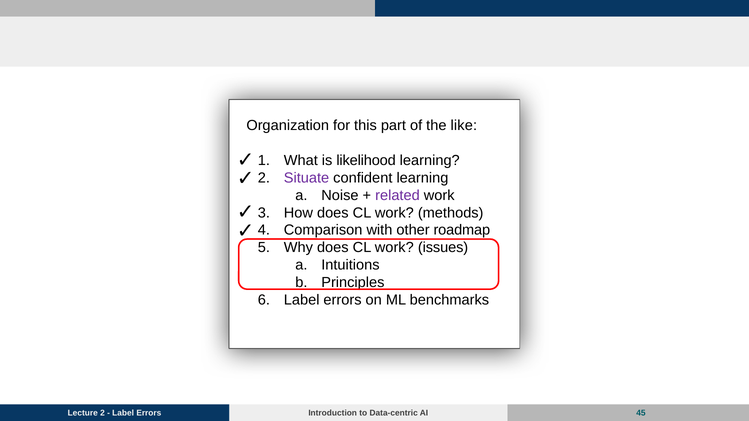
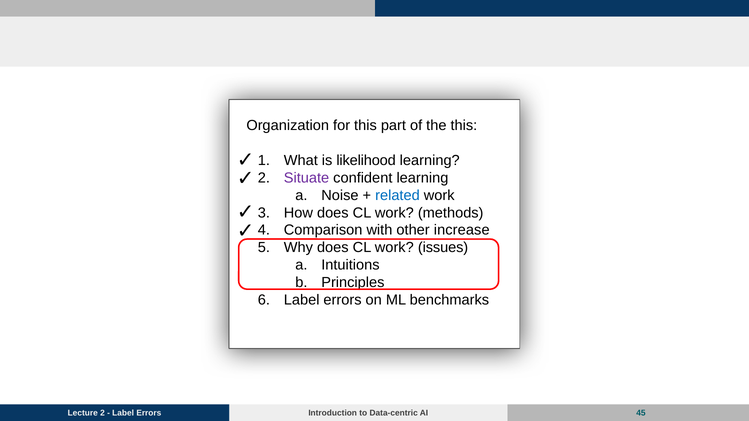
the like: like -> this
related colour: purple -> blue
roadmap: roadmap -> increase
